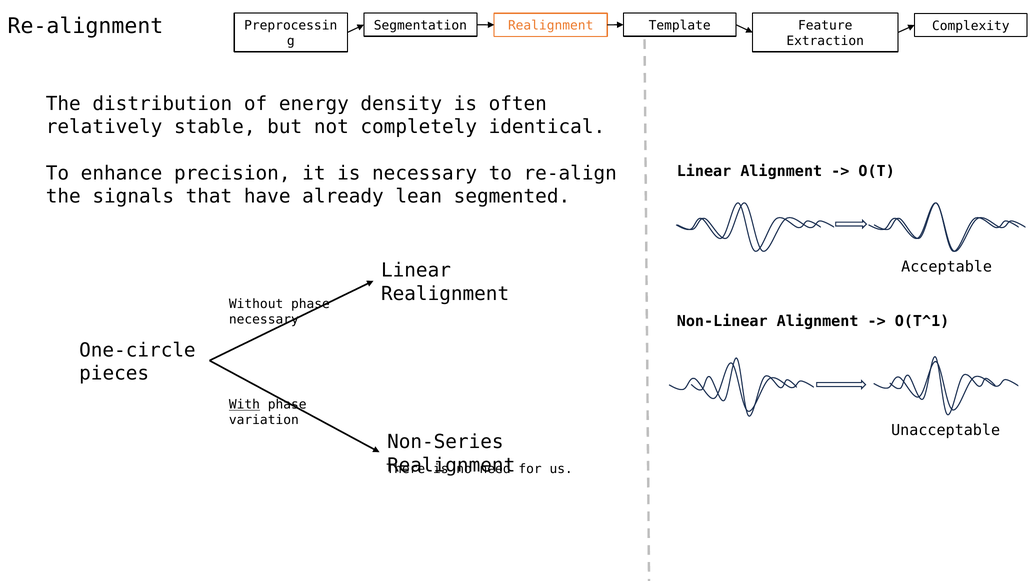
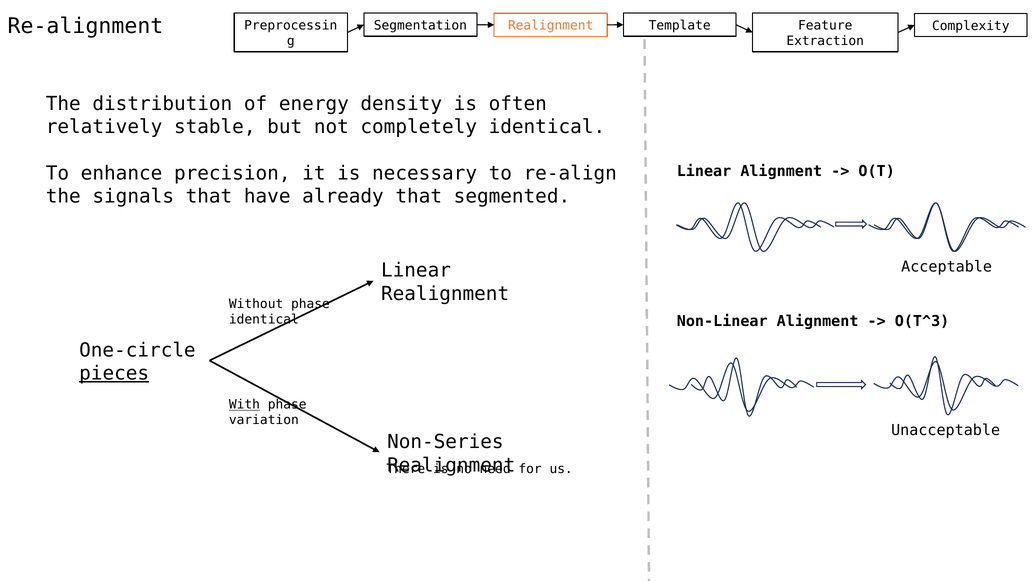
already lean: lean -> that
necessary at (264, 319): necessary -> identical
O(T^1: O(T^1 -> O(T^3
pieces underline: none -> present
